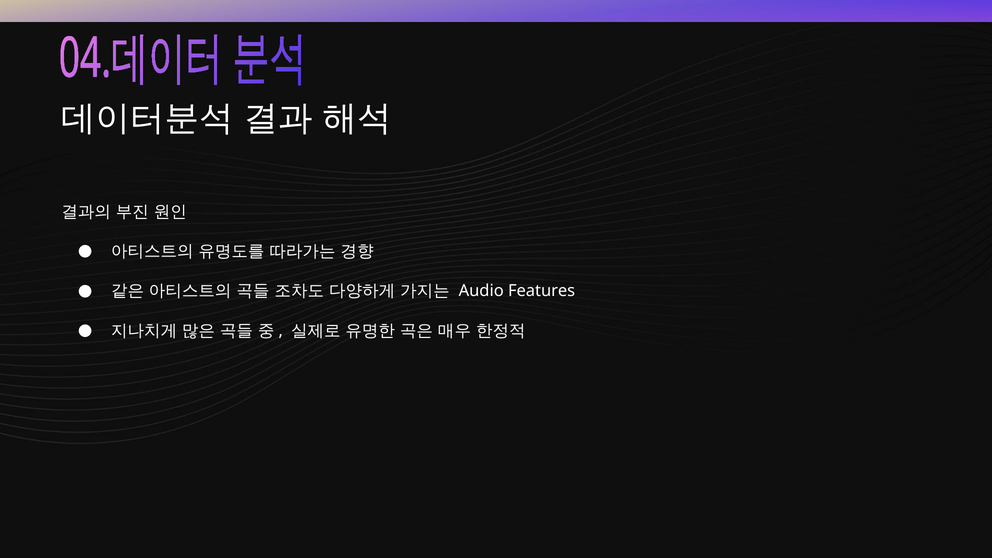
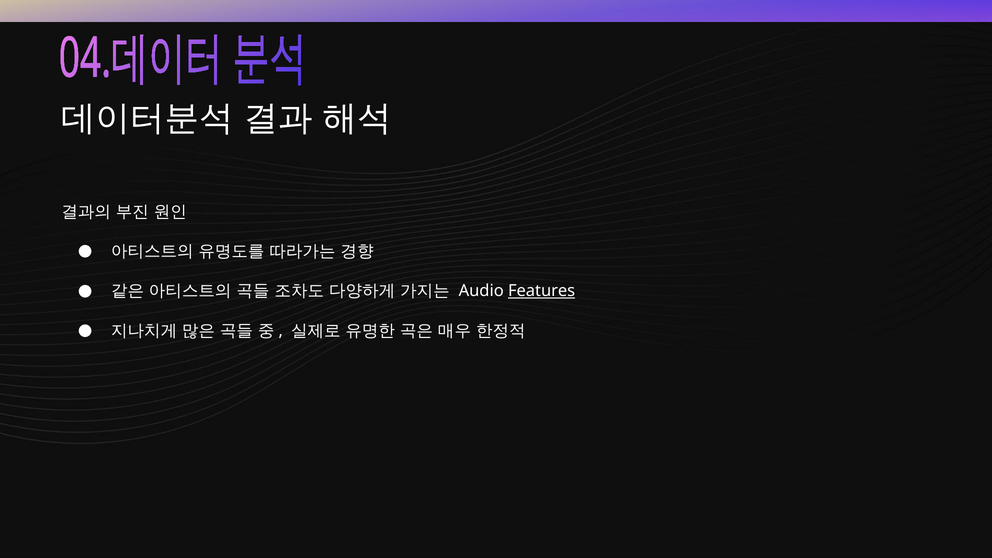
Features underline: none -> present
